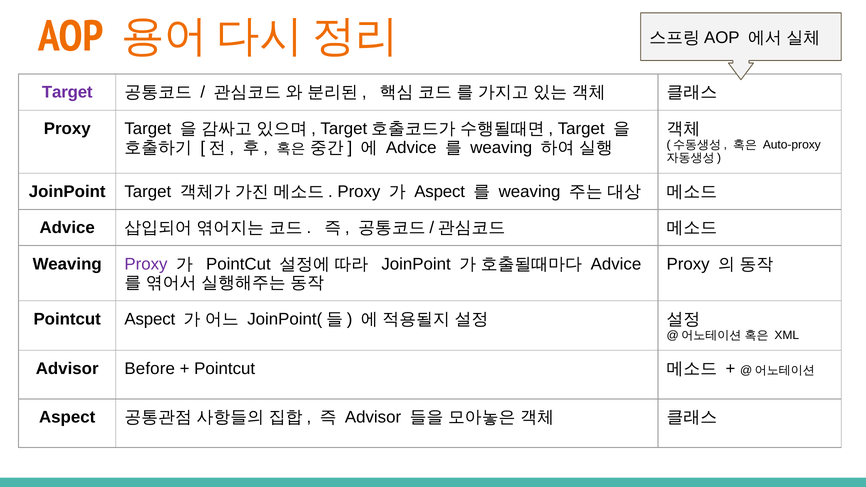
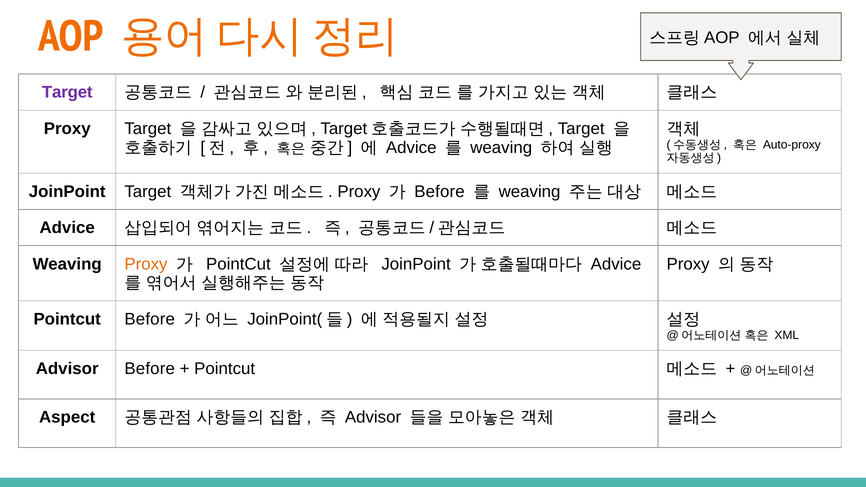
Aspect at (440, 192): Aspect -> Before
Proxy at (146, 264) colour: purple -> orange
Pointcut Aspect: Aspect -> Before
